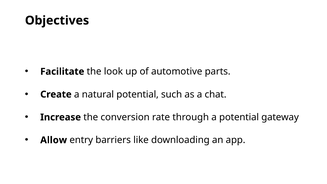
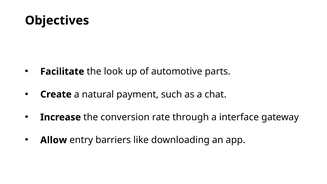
natural potential: potential -> payment
a potential: potential -> interface
